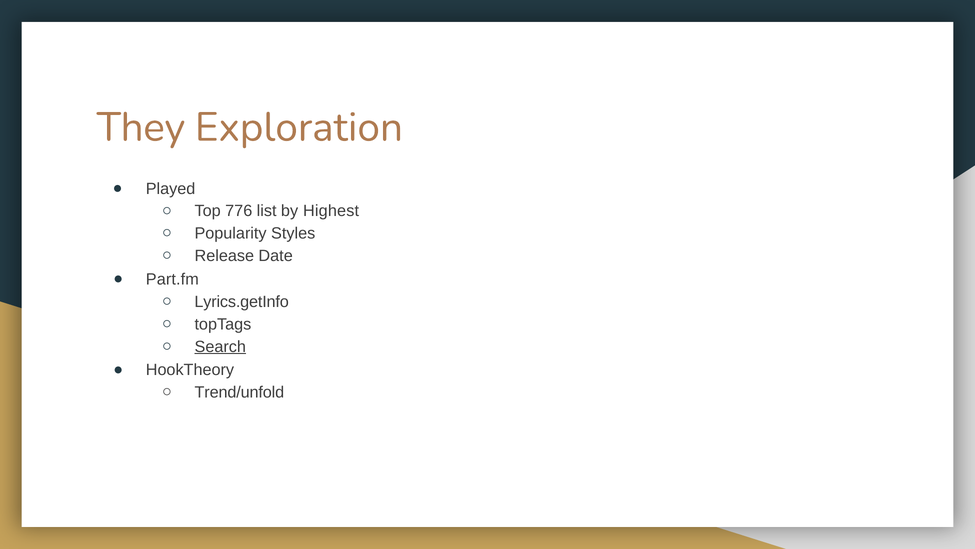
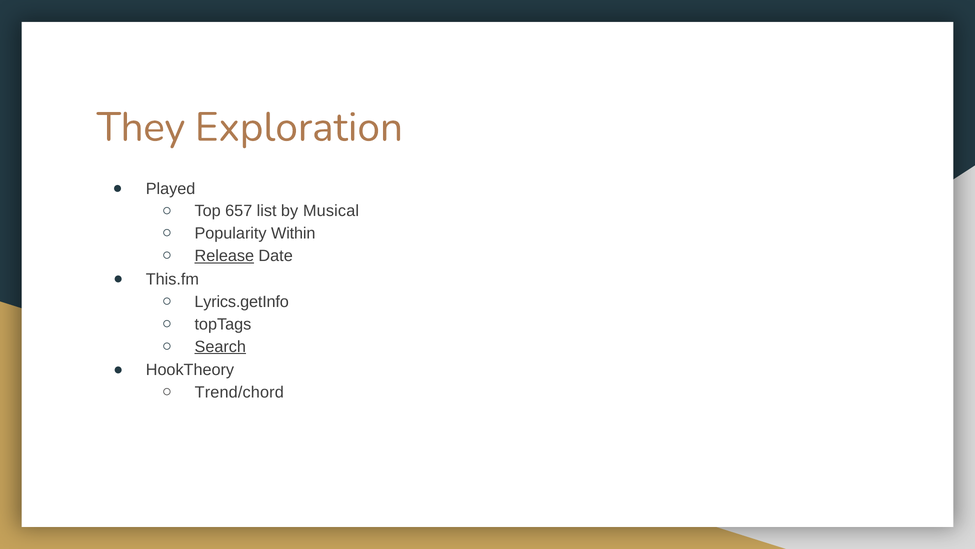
776: 776 -> 657
Highest: Highest -> Musical
Styles: Styles -> Within
Release underline: none -> present
Part.fm: Part.fm -> This.fm
Trend/unfold: Trend/unfold -> Trend/chord
